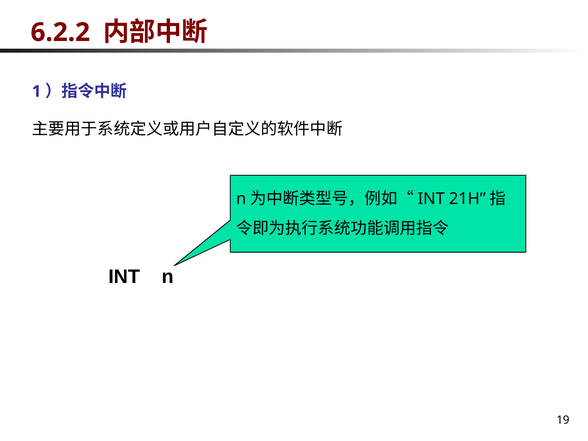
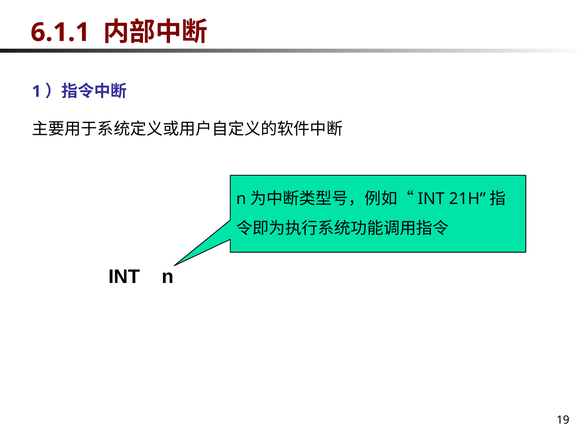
6.2.2: 6.2.2 -> 6.1.1
